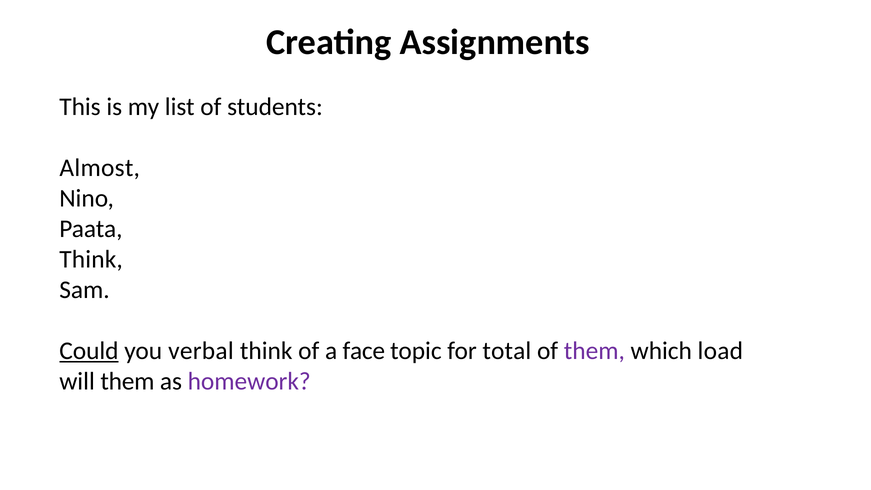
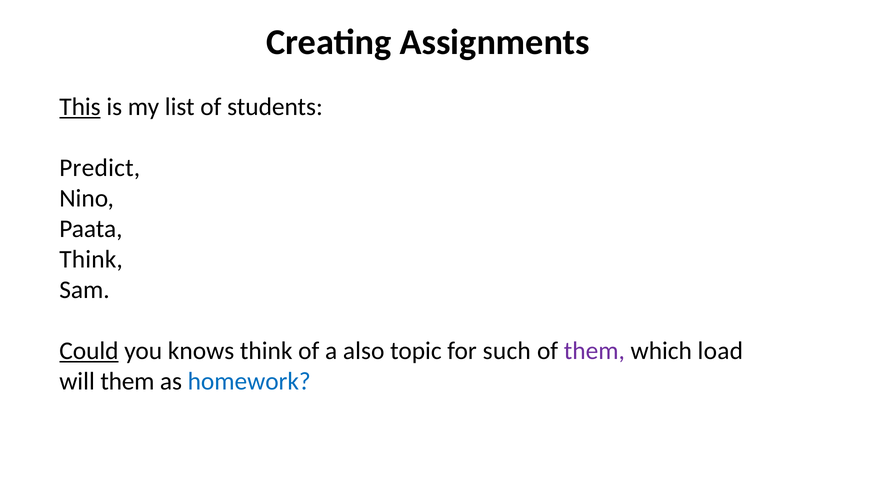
This underline: none -> present
Almost: Almost -> Predict
verbal: verbal -> knows
face: face -> also
total: total -> such
homework colour: purple -> blue
